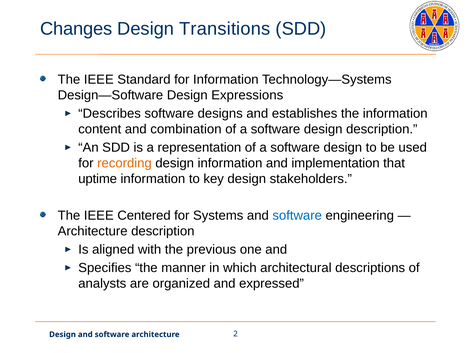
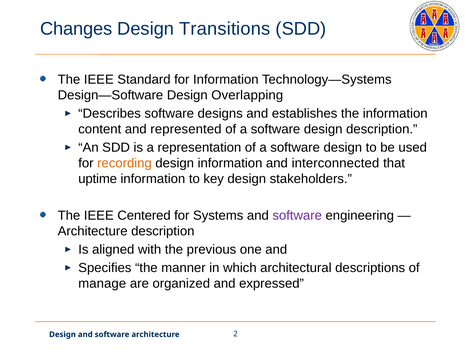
Expressions: Expressions -> Overlapping
combination: combination -> represented
implementation: implementation -> interconnected
software at (297, 216) colour: blue -> purple
analysts: analysts -> manage
